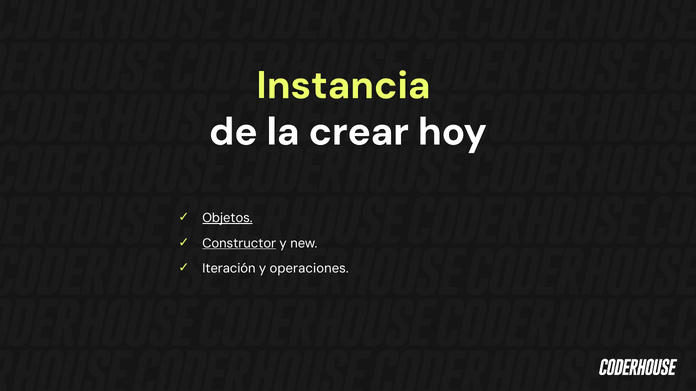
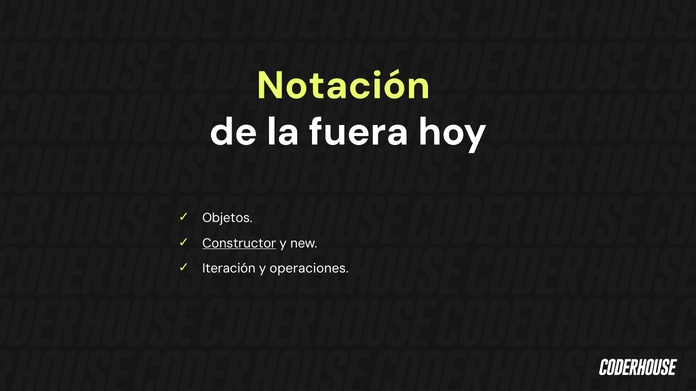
Instancia: Instancia -> Notación
crear: crear -> fuera
Objetos underline: present -> none
